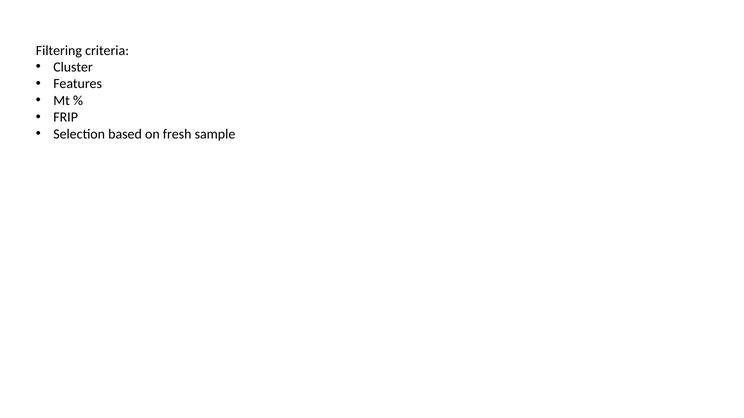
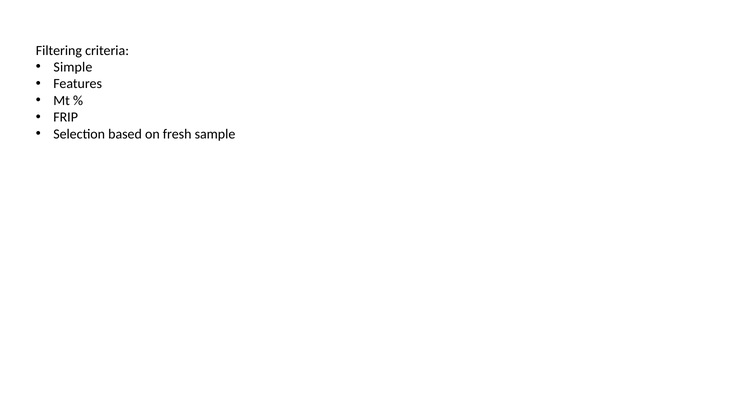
Cluster: Cluster -> Simple
